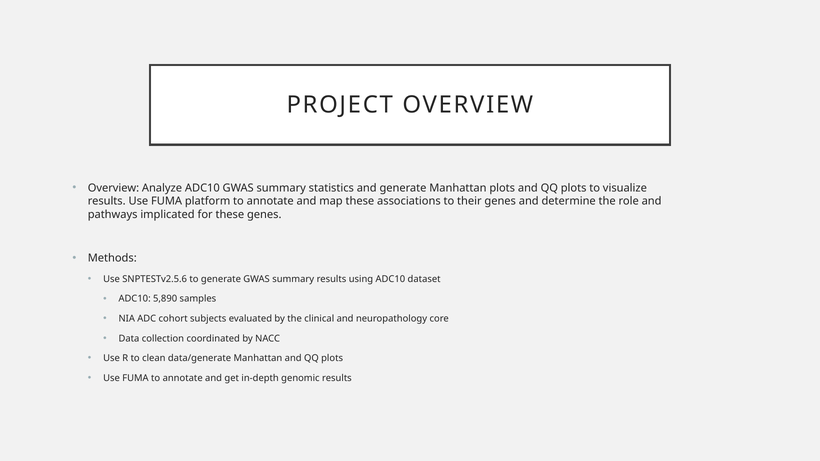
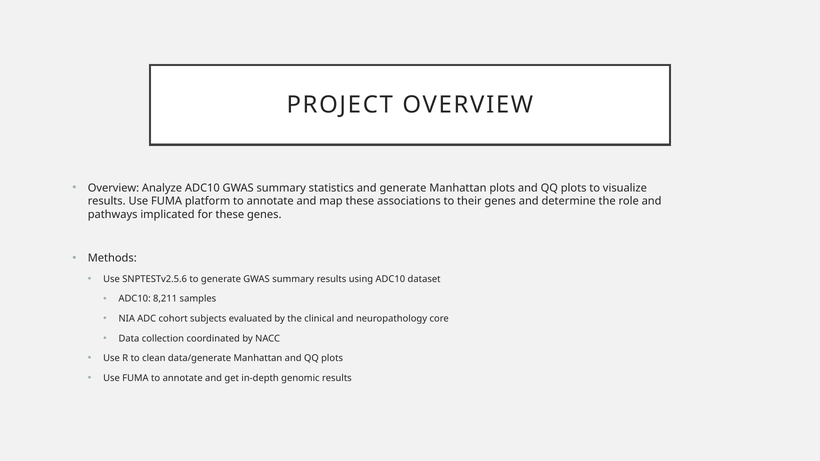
5,890: 5,890 -> 8,211
